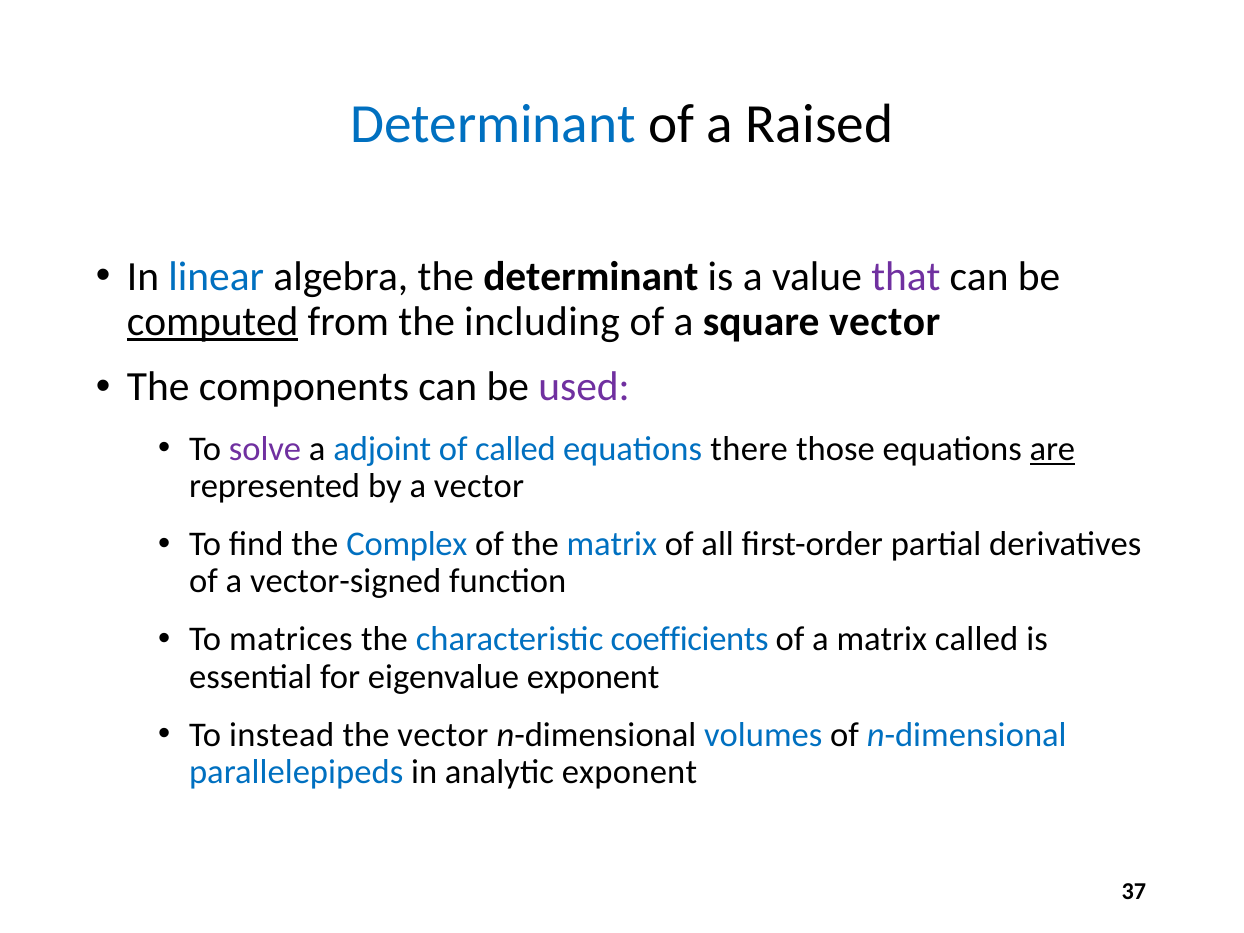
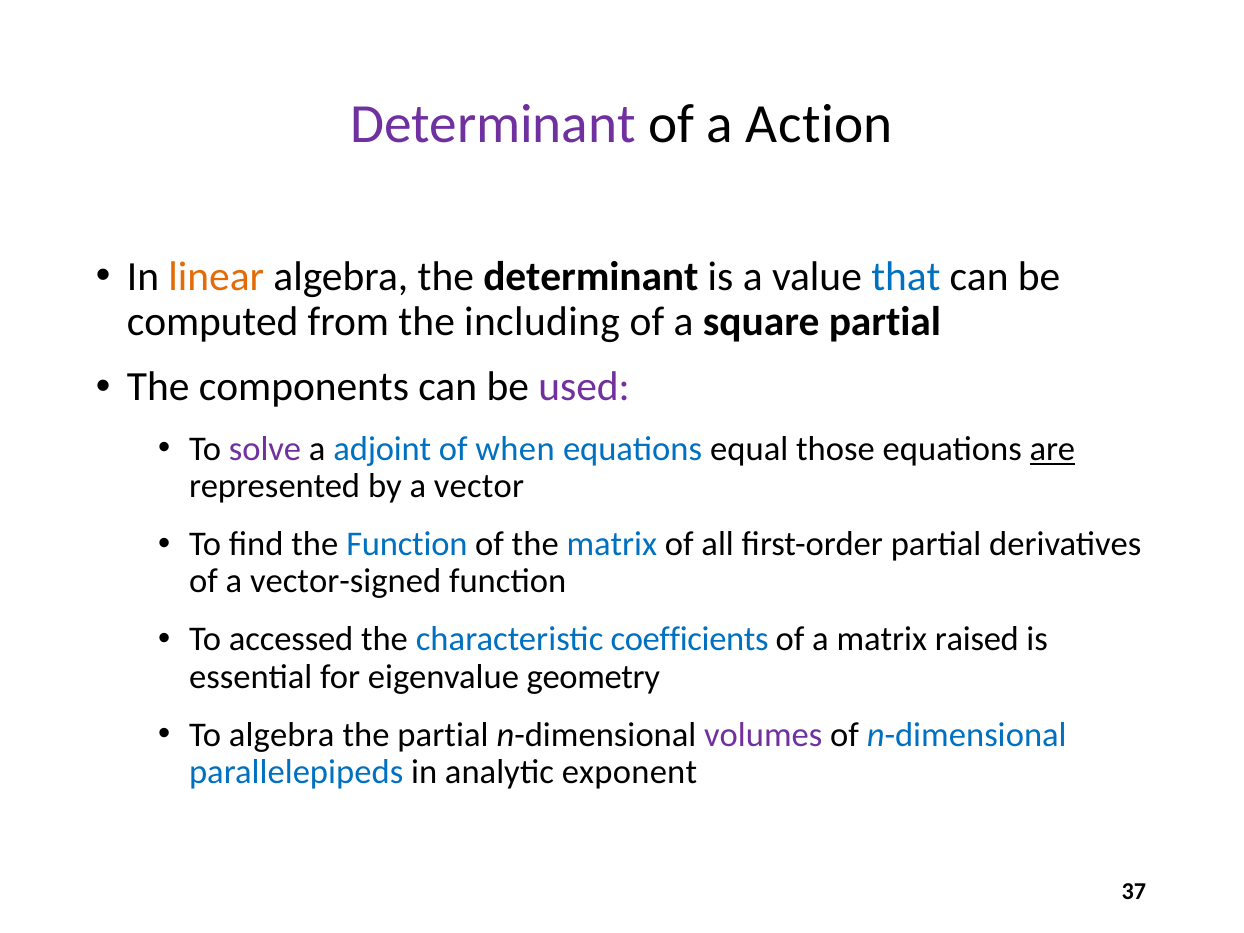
Determinant at (493, 124) colour: blue -> purple
Raised: Raised -> Action
linear colour: blue -> orange
that colour: purple -> blue
computed underline: present -> none
square vector: vector -> partial
of called: called -> when
there: there -> equal
the Complex: Complex -> Function
matrices: matrices -> accessed
matrix called: called -> raised
eigenvalue exponent: exponent -> geometry
To instead: instead -> algebra
the vector: vector -> partial
volumes colour: blue -> purple
